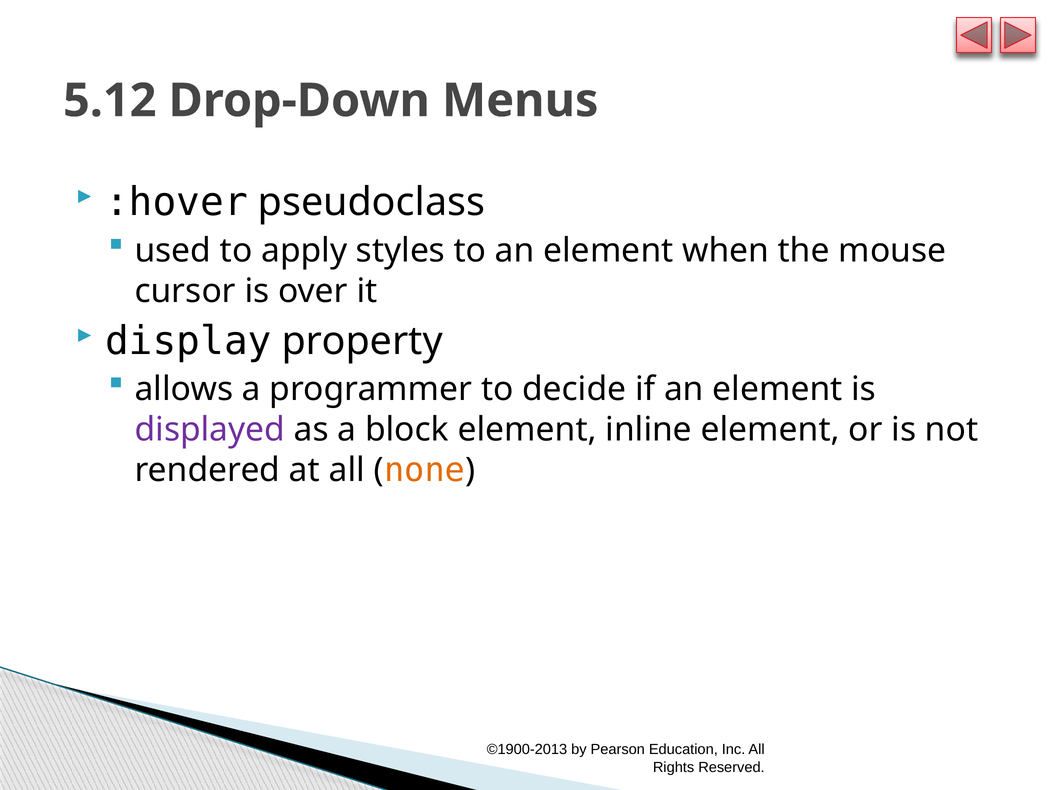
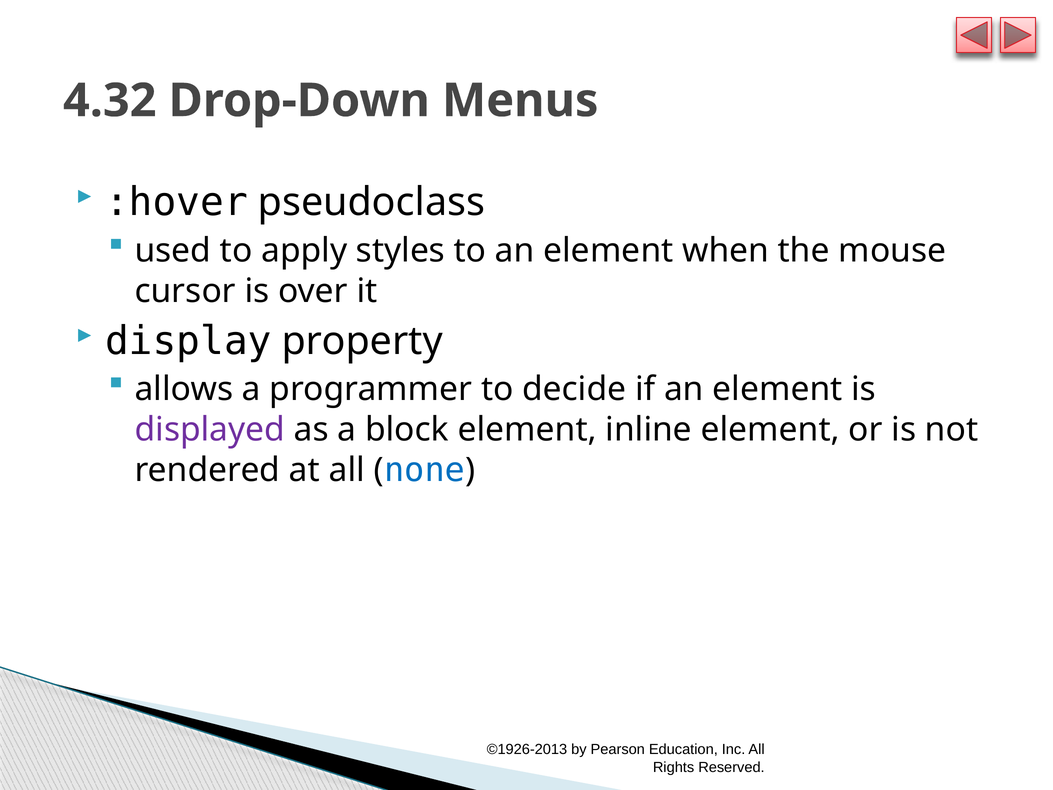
5.12: 5.12 -> 4.32
none colour: orange -> blue
©1900-2013: ©1900-2013 -> ©1926-2013
